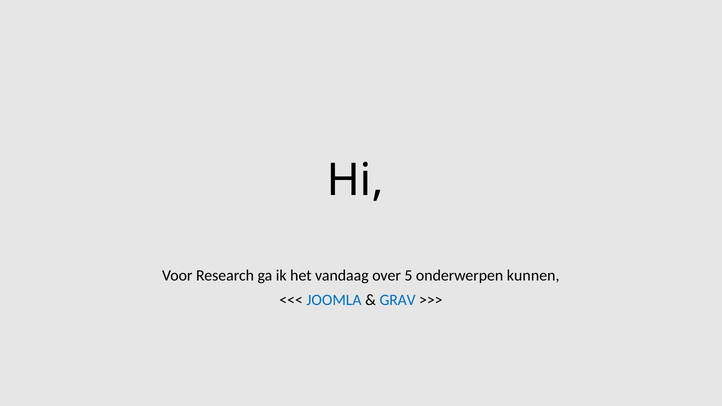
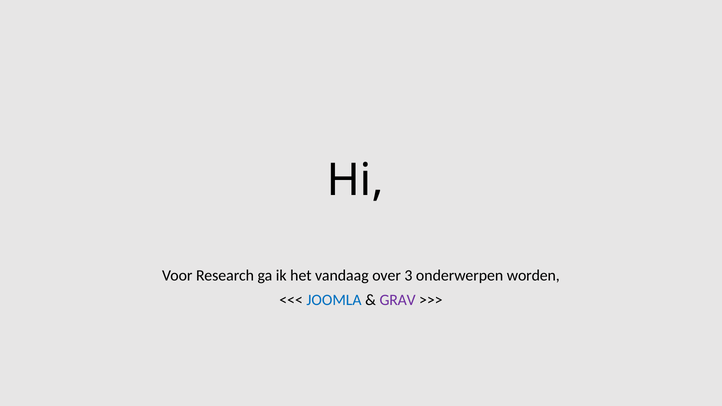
5: 5 -> 3
kunnen: kunnen -> worden
GRAV colour: blue -> purple
